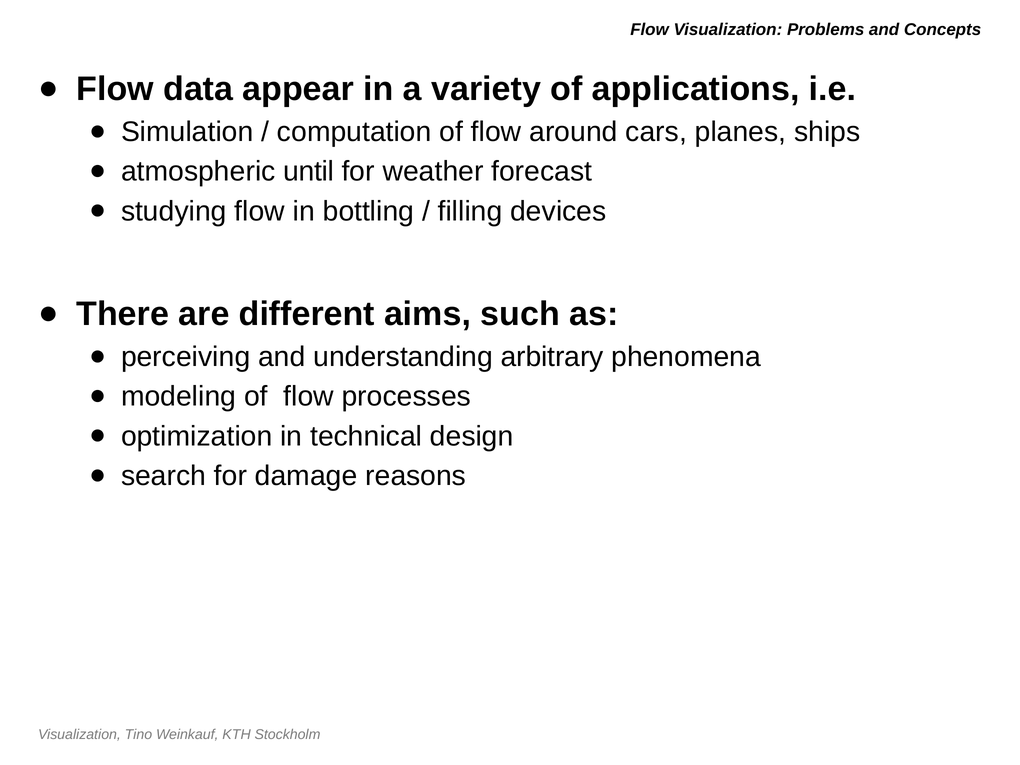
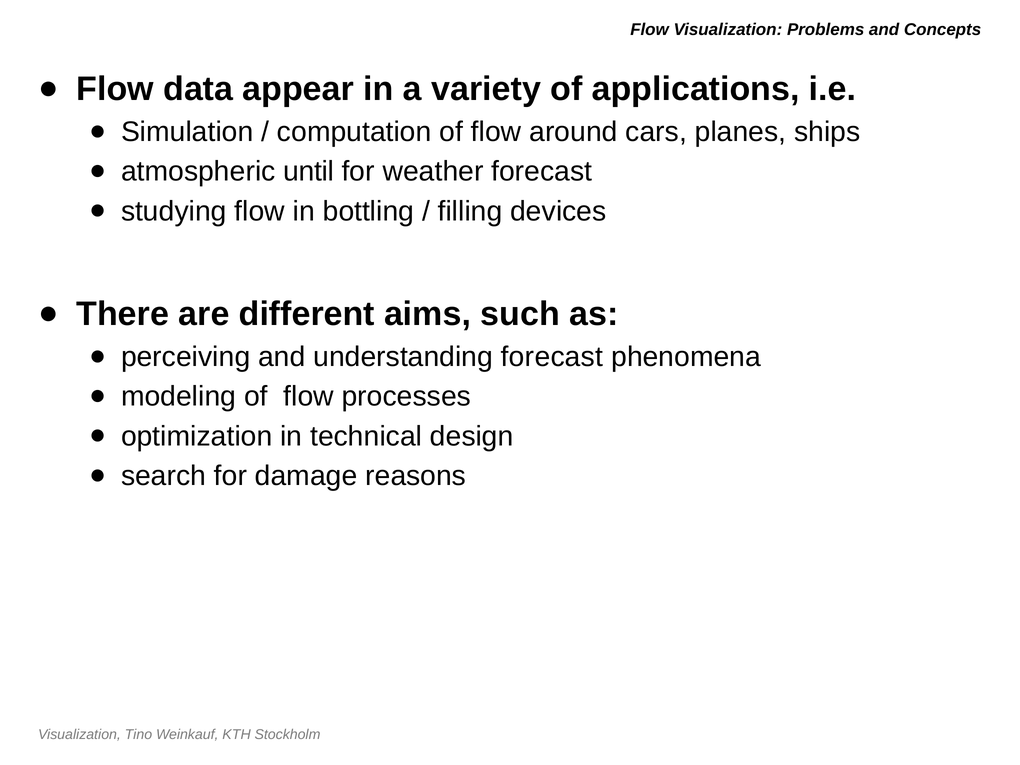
understanding arbitrary: arbitrary -> forecast
